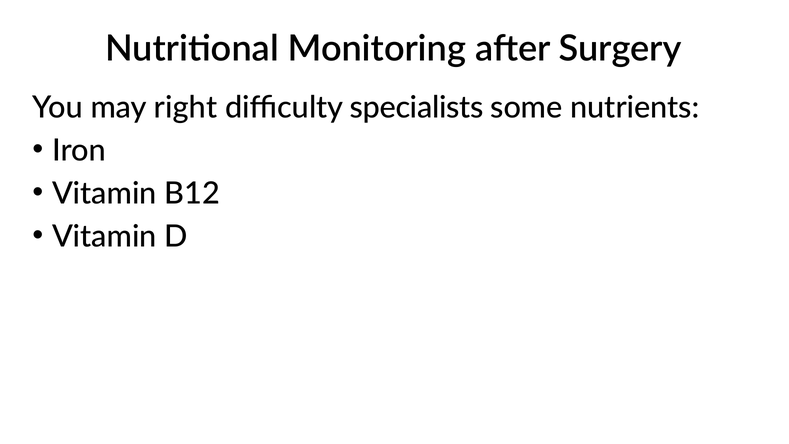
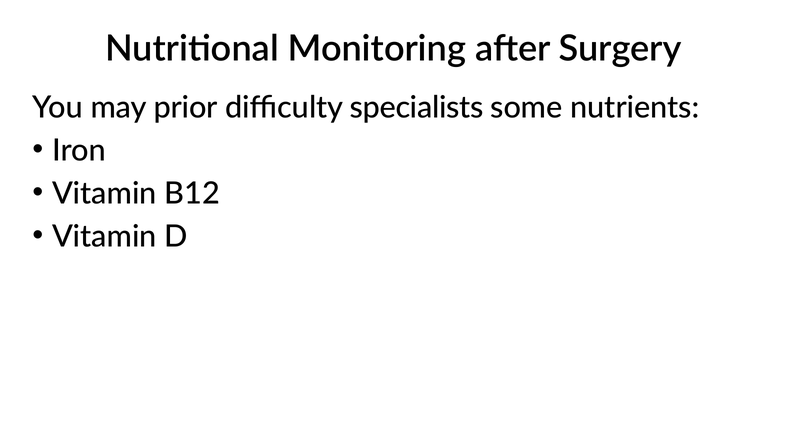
right: right -> prior
